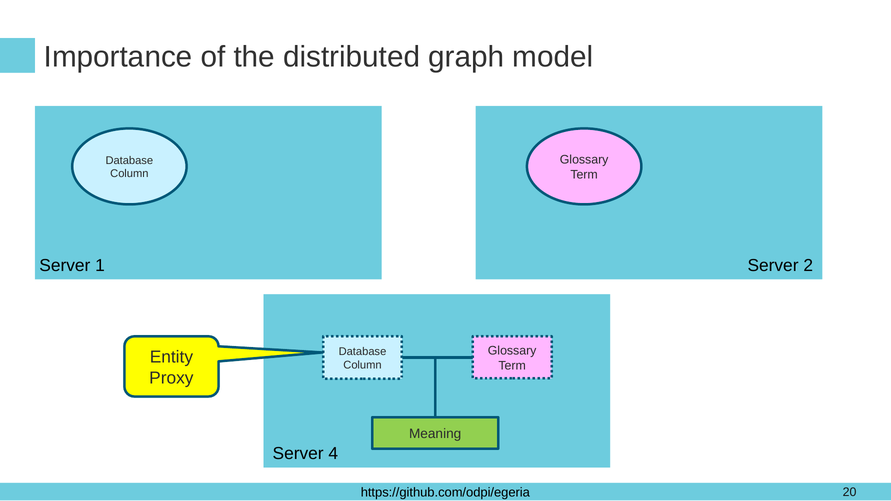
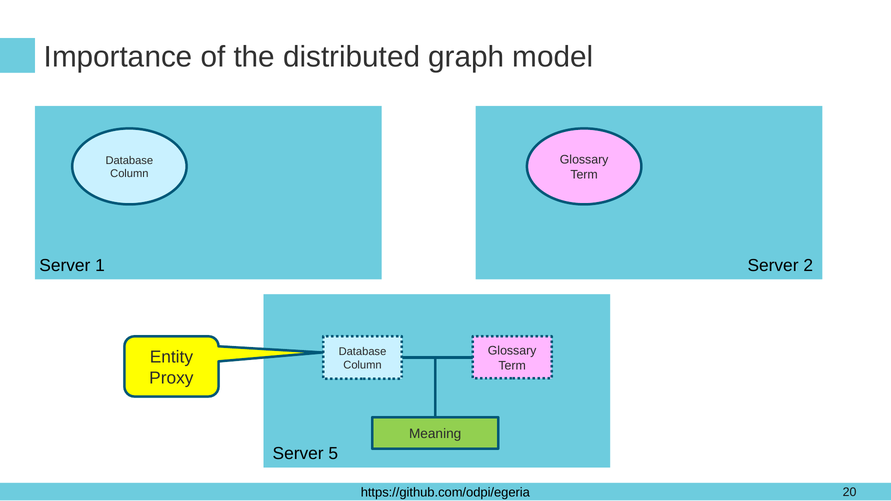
4: 4 -> 5
